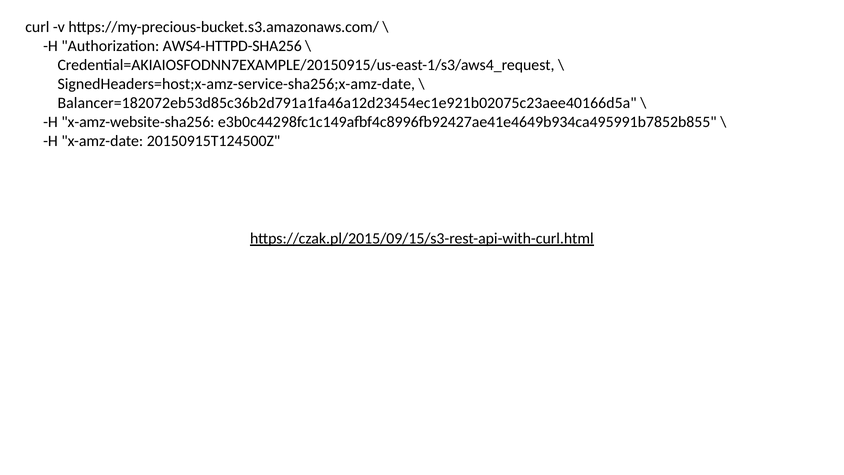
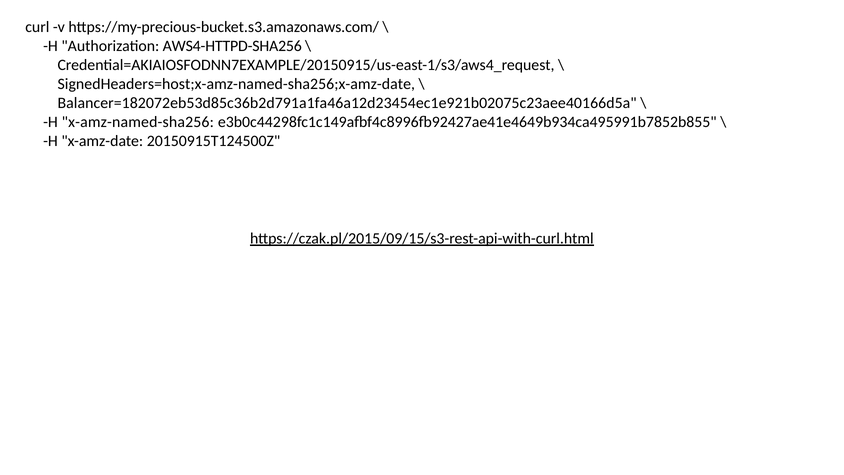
SignedHeaders=host;x-amz-service-sha256;x-amz-date: SignedHeaders=host;x-amz-service-sha256;x-amz-date -> SignedHeaders=host;x-amz-named-sha256;x-amz-date
x-amz-website-sha256: x-amz-website-sha256 -> x-amz-named-sha256
